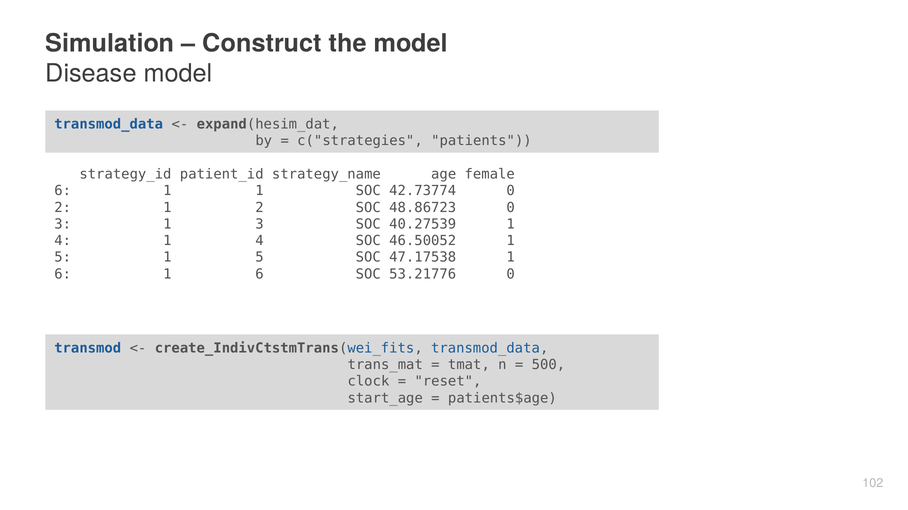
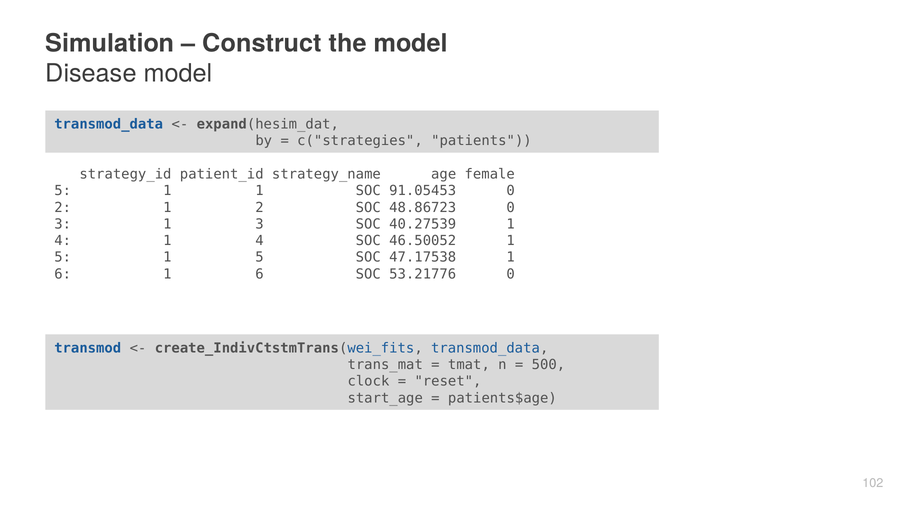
6 at (63, 191): 6 -> 5
42.73774: 42.73774 -> 91.05453
